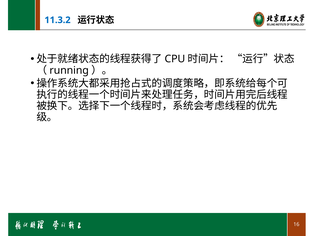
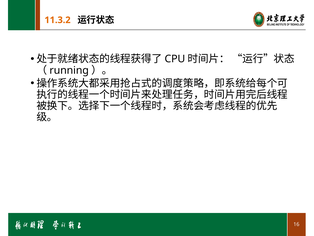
11.3.2 colour: blue -> orange
